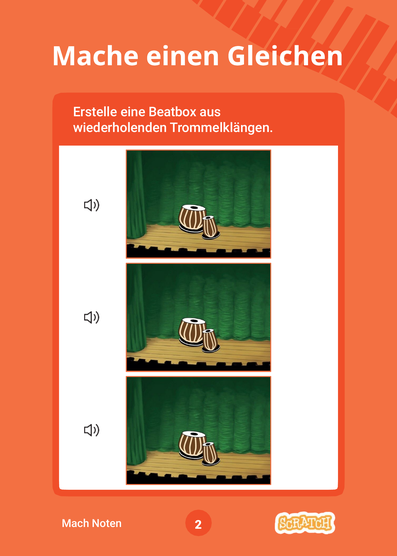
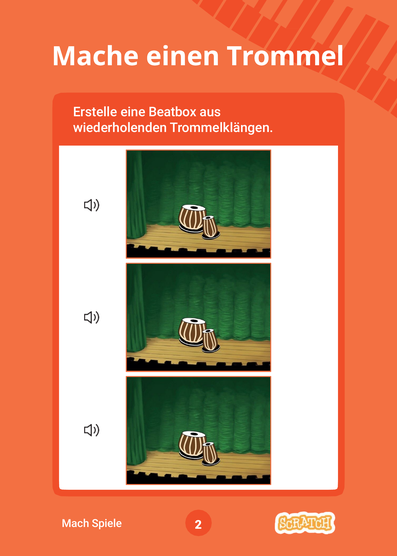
Gleichen: Gleichen -> Trommel
Noten: Noten -> Spiele
